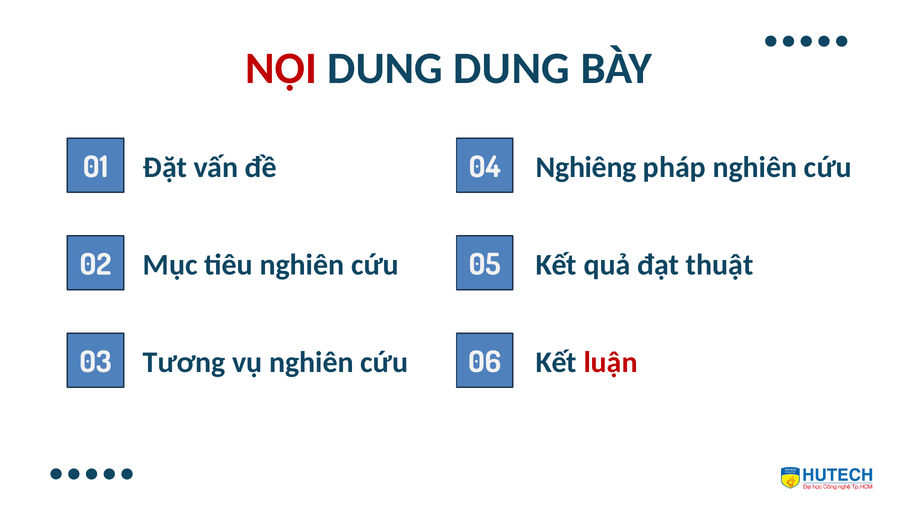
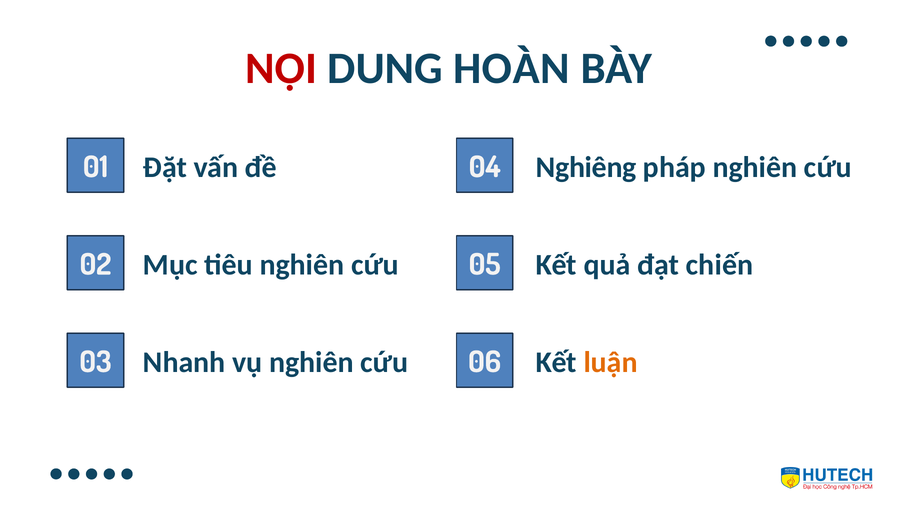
DUNG DUNG: DUNG -> HOÀN
thuật: thuật -> chiến
Tương: Tương -> Nhanh
luận colour: red -> orange
